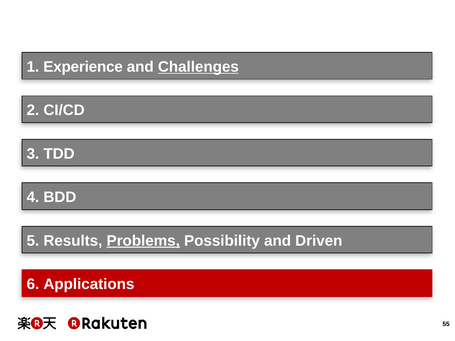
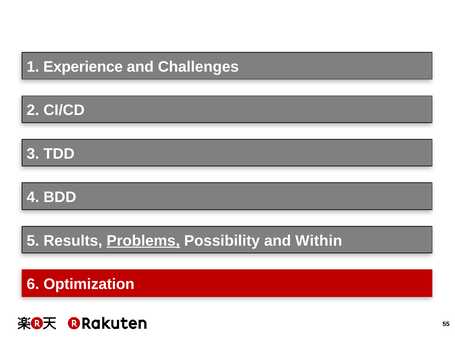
Challenges underline: present -> none
Driven: Driven -> Within
Applications: Applications -> Optimization
